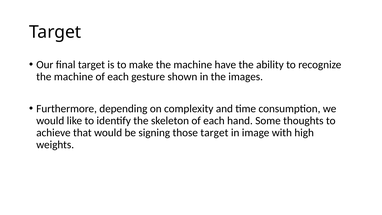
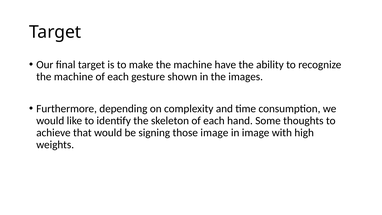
those target: target -> image
